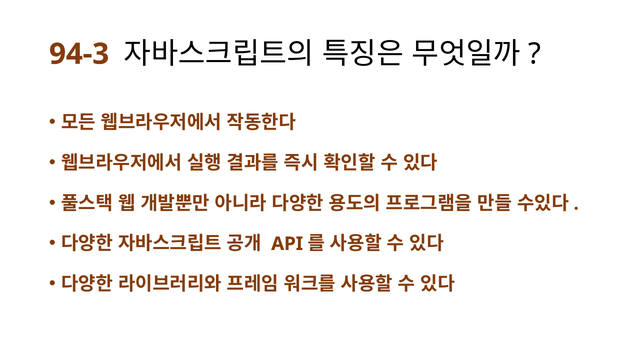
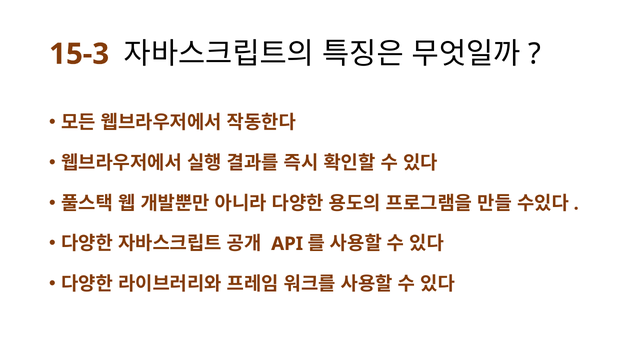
94-3: 94-3 -> 15-3
